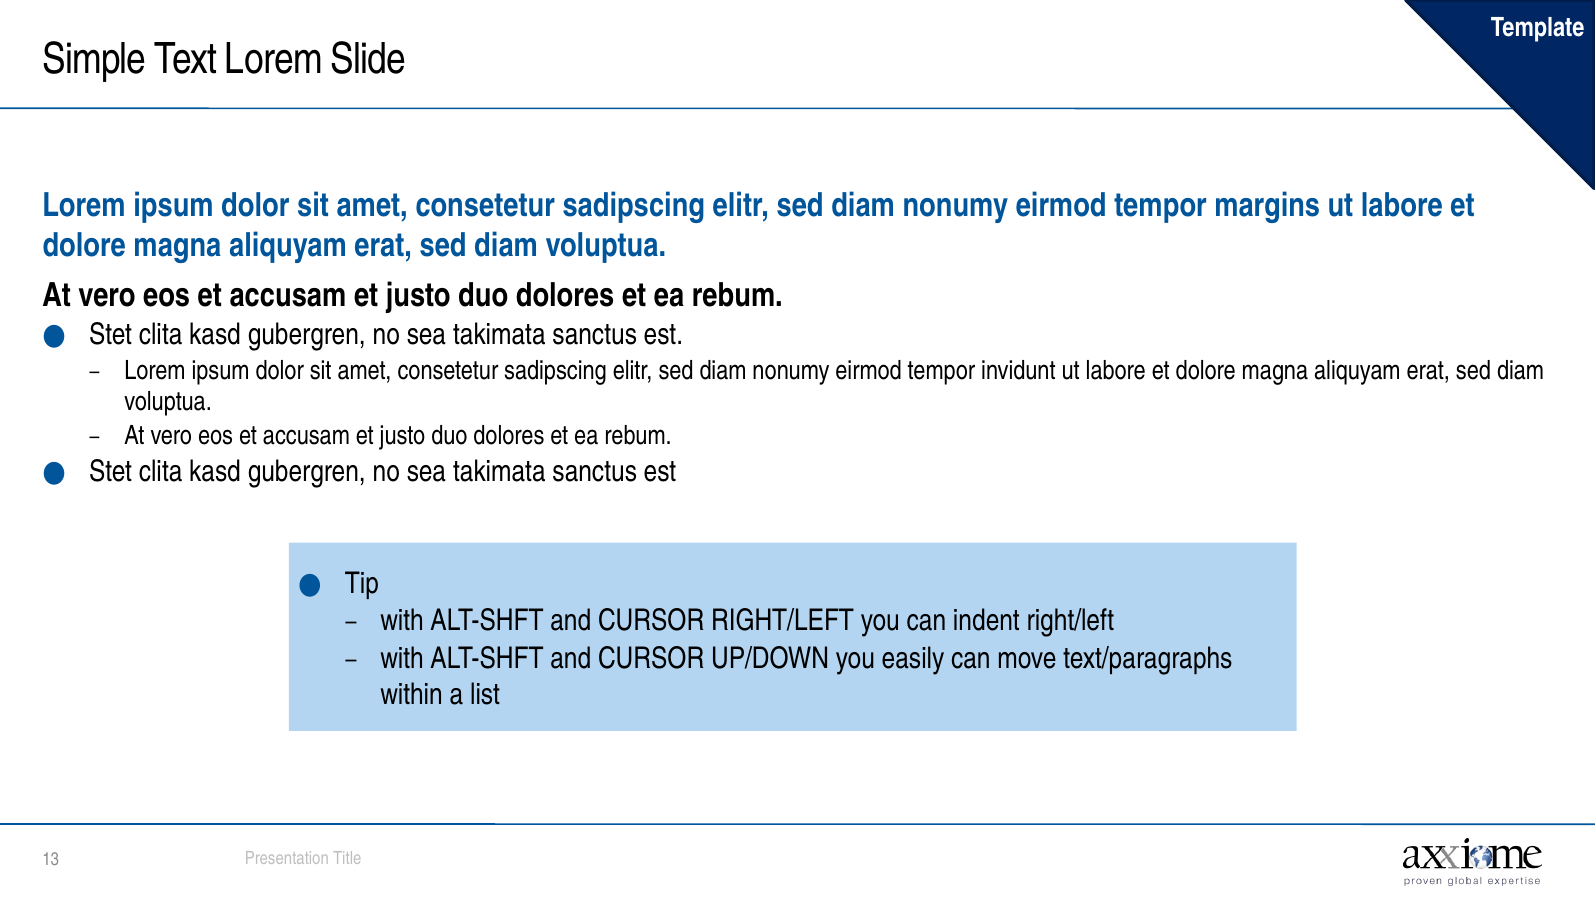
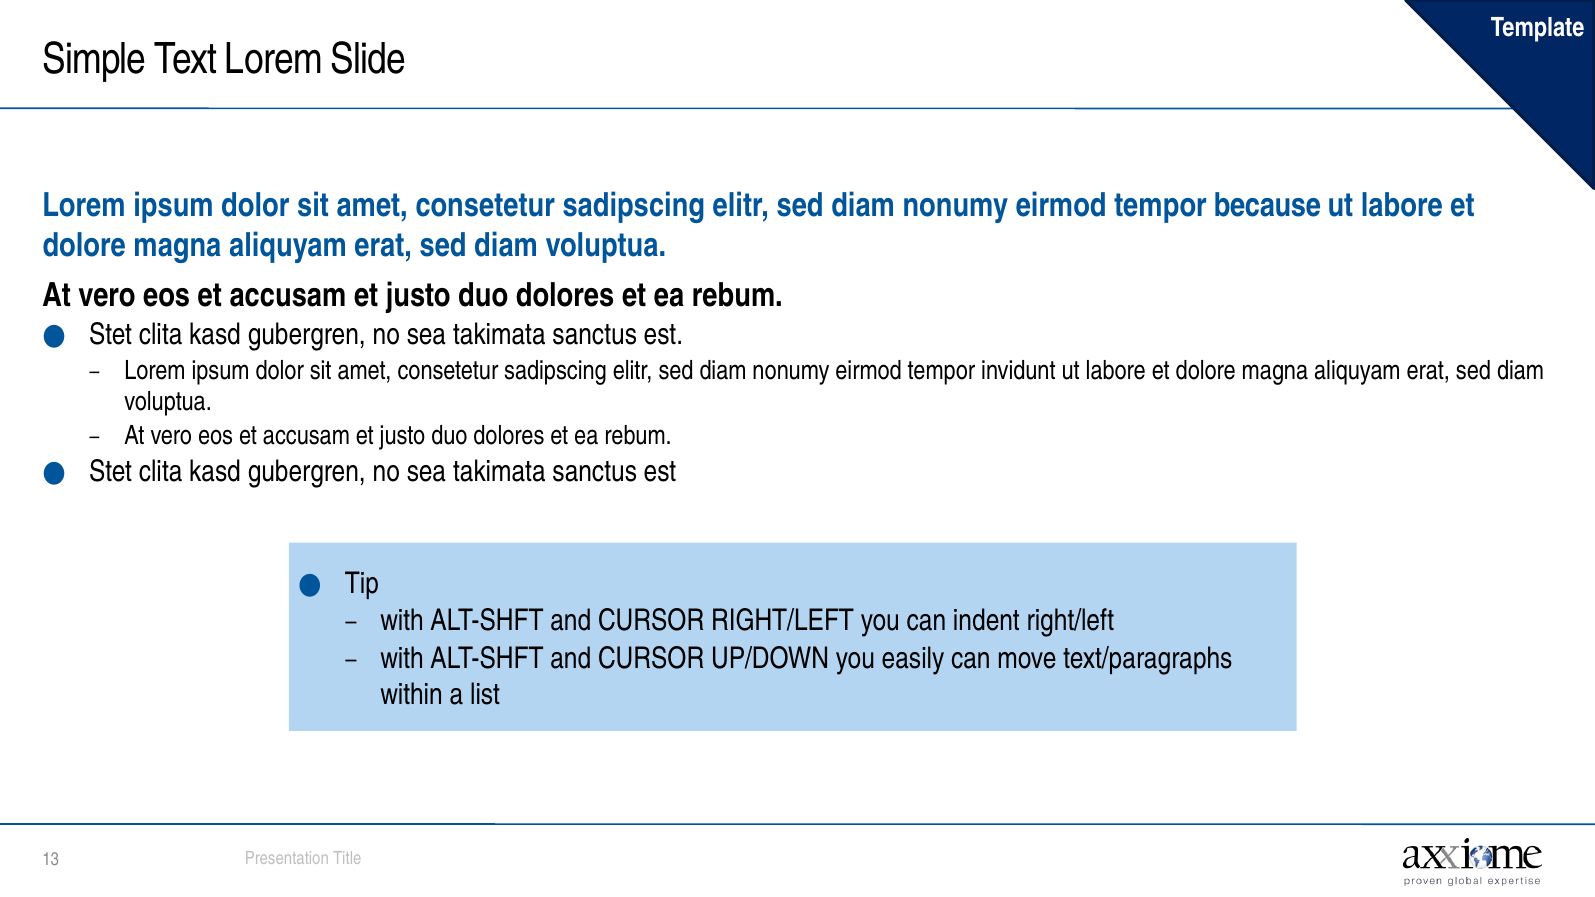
margins: margins -> because
